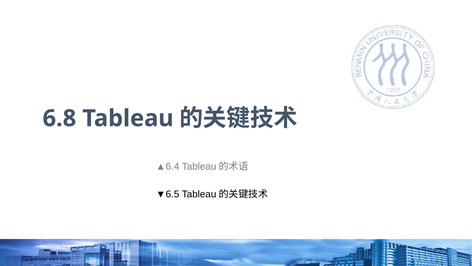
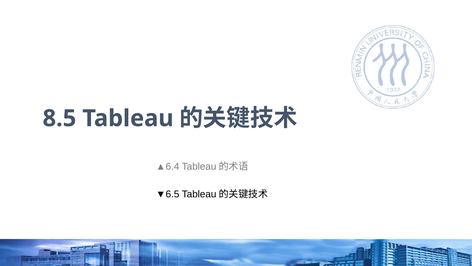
6.8: 6.8 -> 8.5
